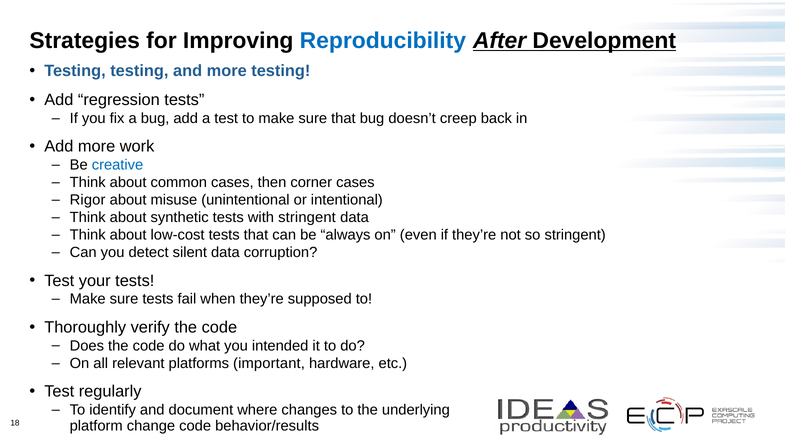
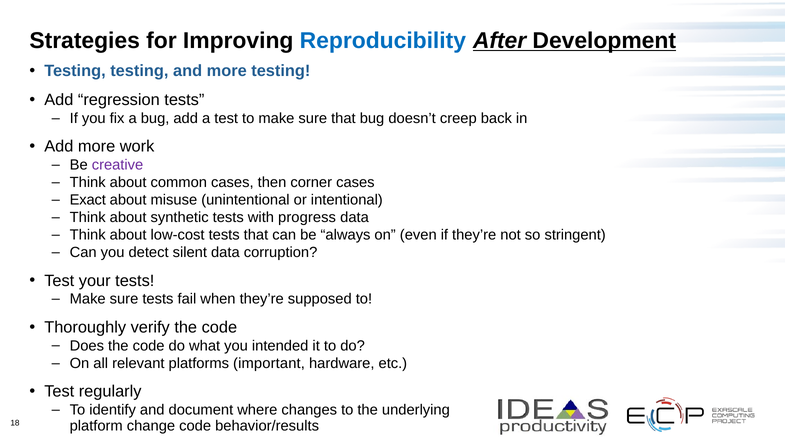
creative colour: blue -> purple
Rigor: Rigor -> Exact
with stringent: stringent -> progress
